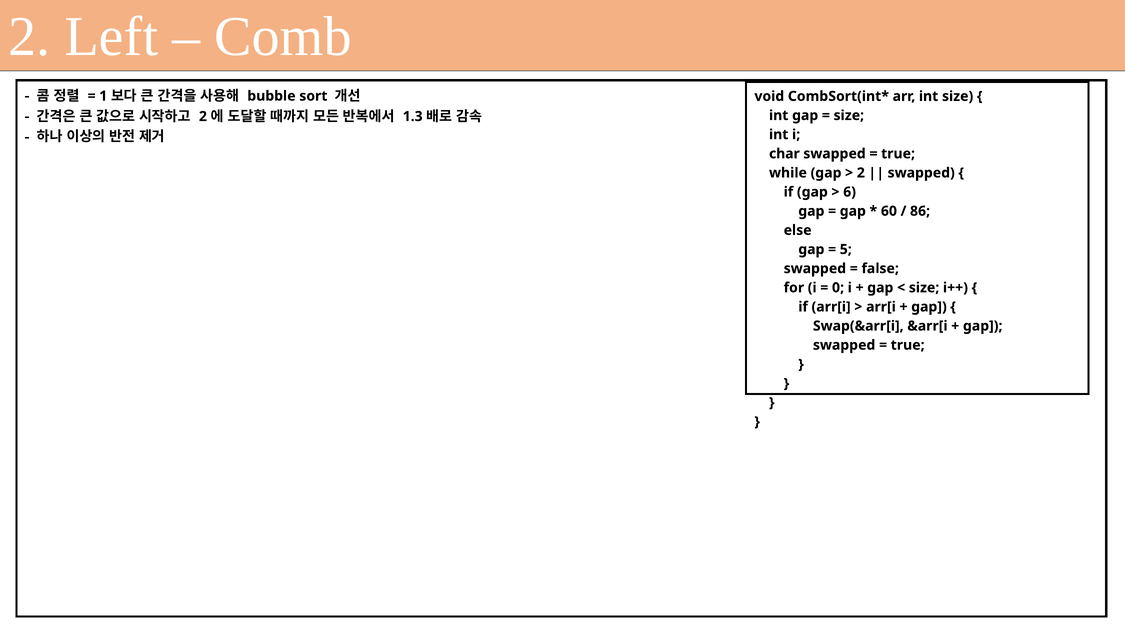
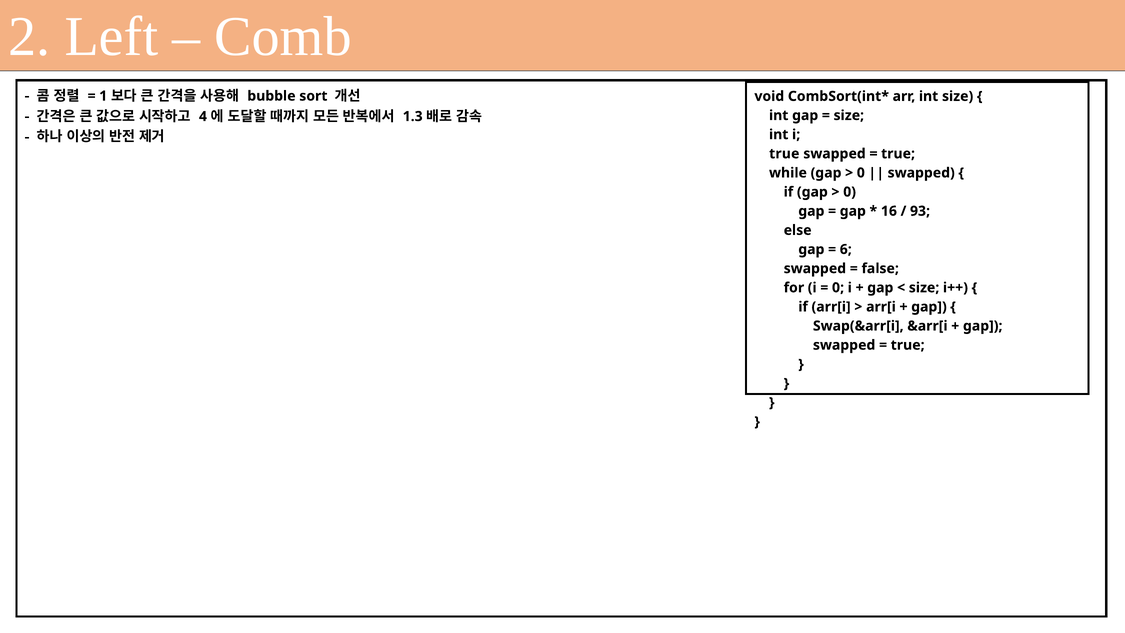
2 at (203, 116): 2 -> 4
char at (784, 154): char -> true
2 at (861, 173): 2 -> 0
6 at (850, 192): 6 -> 0
60: 60 -> 16
86: 86 -> 93
5: 5 -> 6
